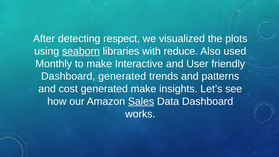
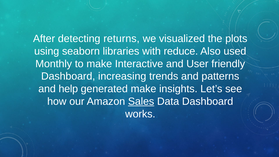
respect: respect -> returns
seaborn underline: present -> none
Dashboard generated: generated -> increasing
cost: cost -> help
